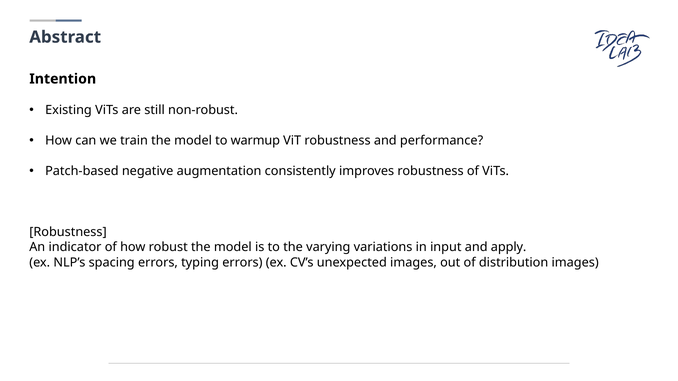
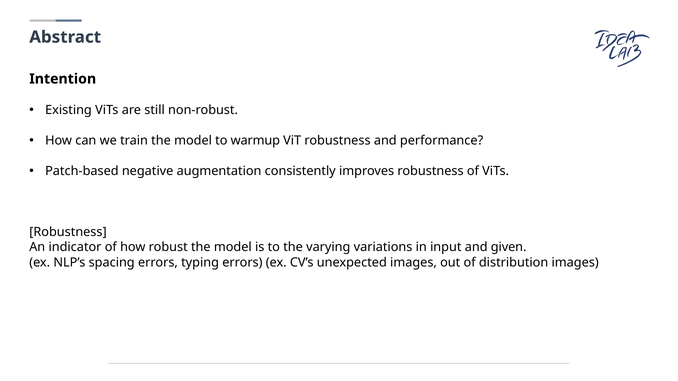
apply: apply -> given
